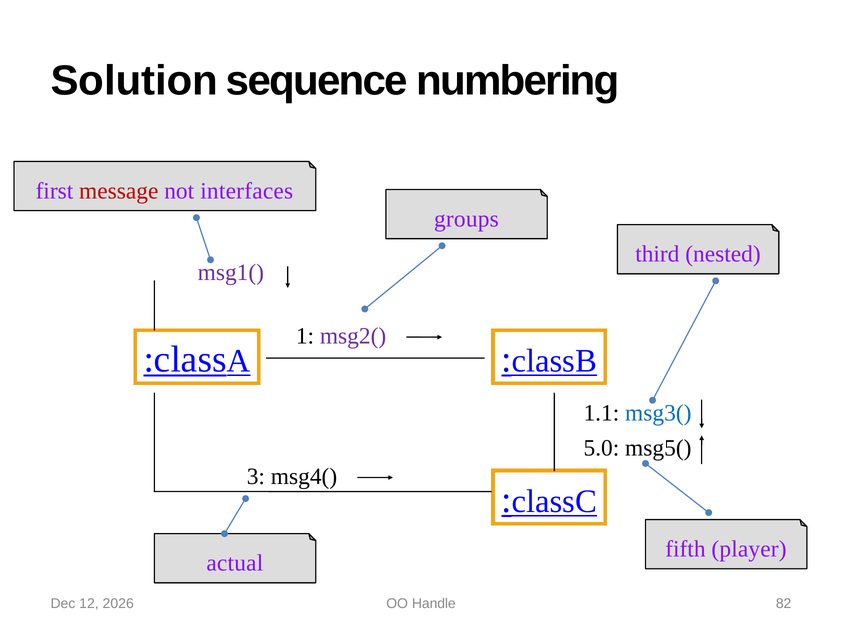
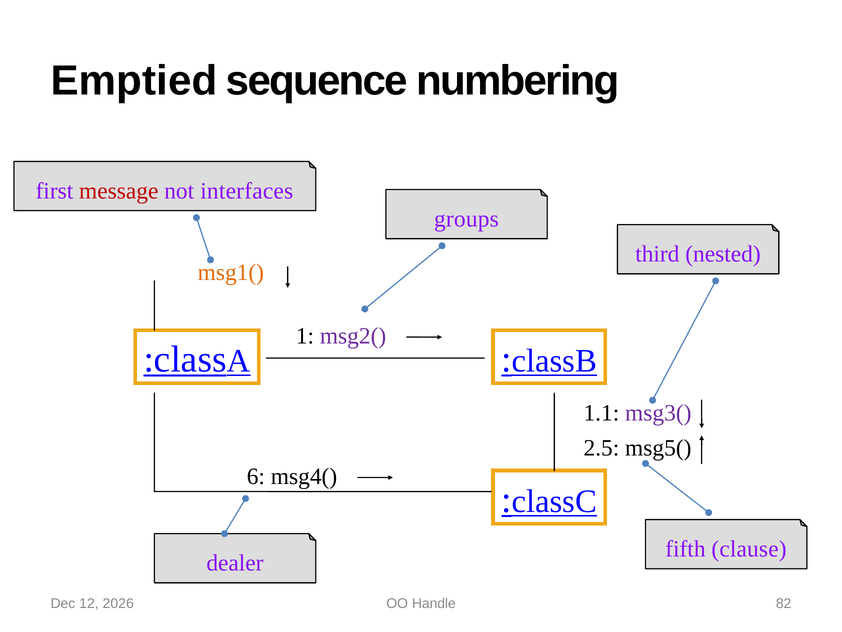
Solution: Solution -> Emptied
msg1( colour: purple -> orange
msg3( colour: blue -> purple
5.0: 5.0 -> 2.5
3: 3 -> 6
player: player -> clause
actual: actual -> dealer
